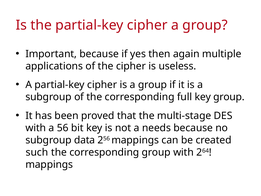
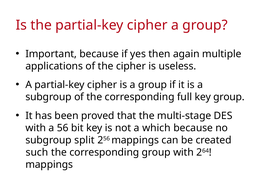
needs: needs -> which
data: data -> split
